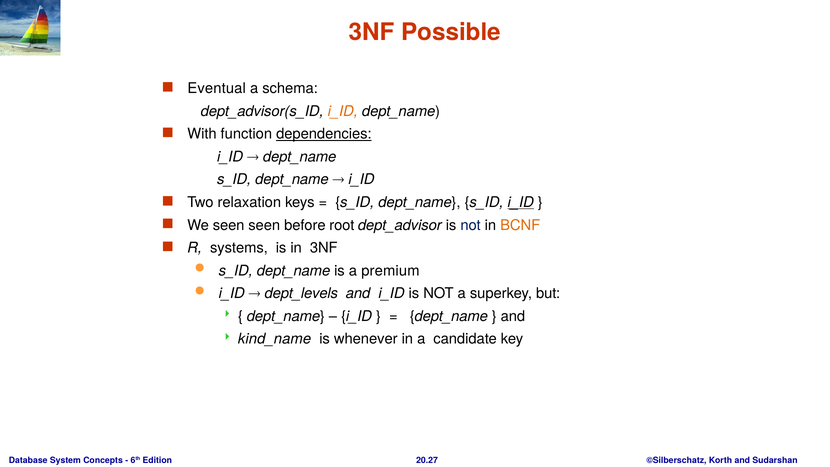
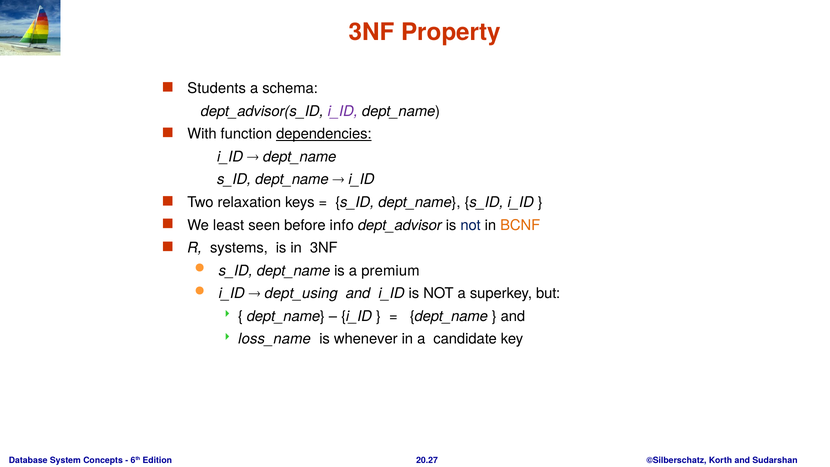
Possible: Possible -> Property
Eventual: Eventual -> Students
i_ID at (343, 111) colour: orange -> purple
i_ID at (521, 202) underline: present -> none
We seen: seen -> least
root: root -> info
dept_levels: dept_levels -> dept_using
kind_name: kind_name -> loss_name
